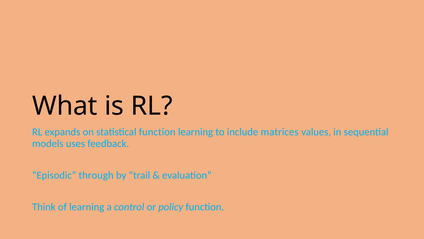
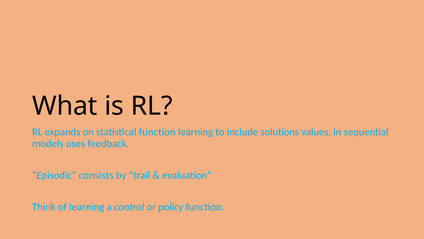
matrices: matrices -> solutions
through: through -> consists
